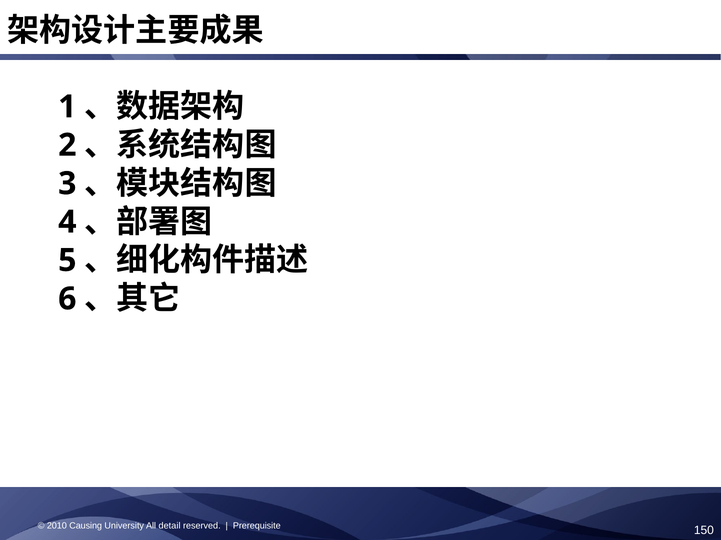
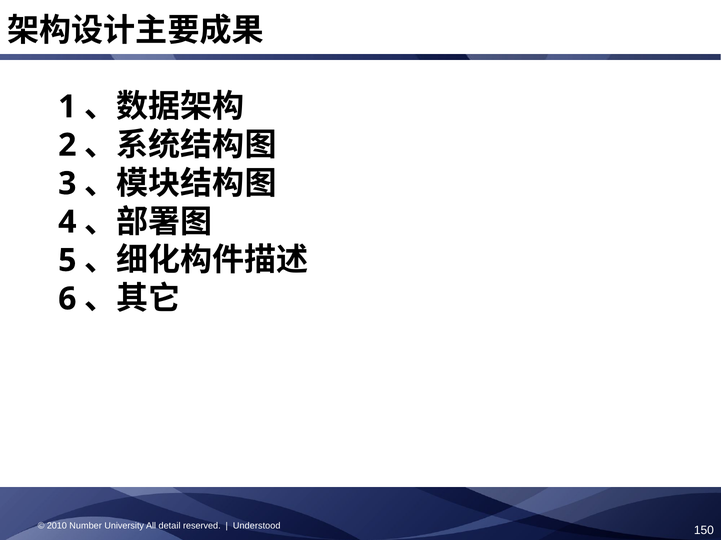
Causing: Causing -> Number
Prerequisite: Prerequisite -> Understood
